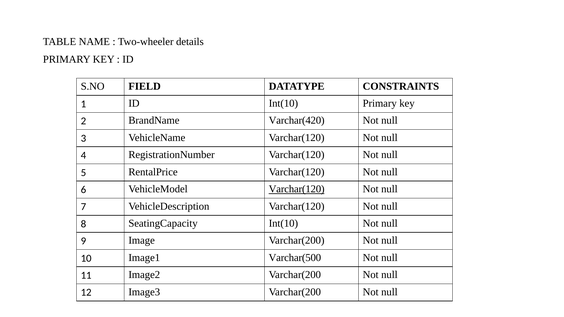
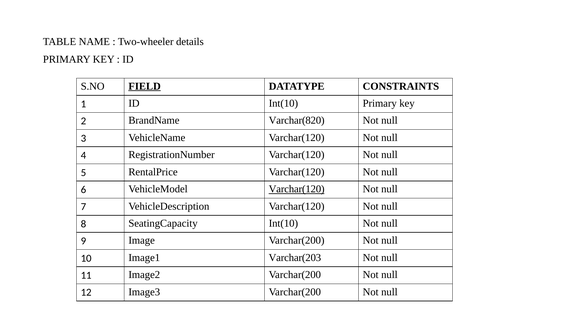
FIELD underline: none -> present
Varchar(420: Varchar(420 -> Varchar(820
Varchar(500: Varchar(500 -> Varchar(203
